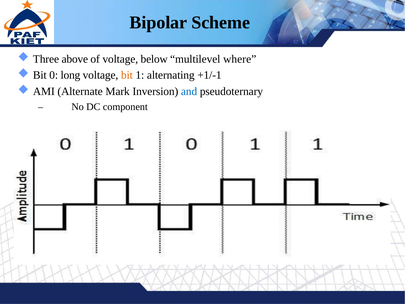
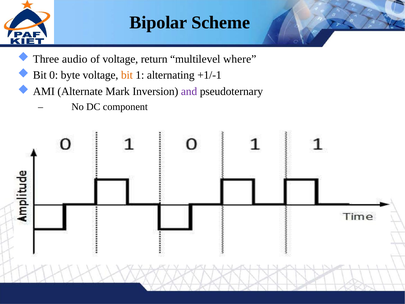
above: above -> audio
below: below -> return
long: long -> byte
and colour: blue -> purple
